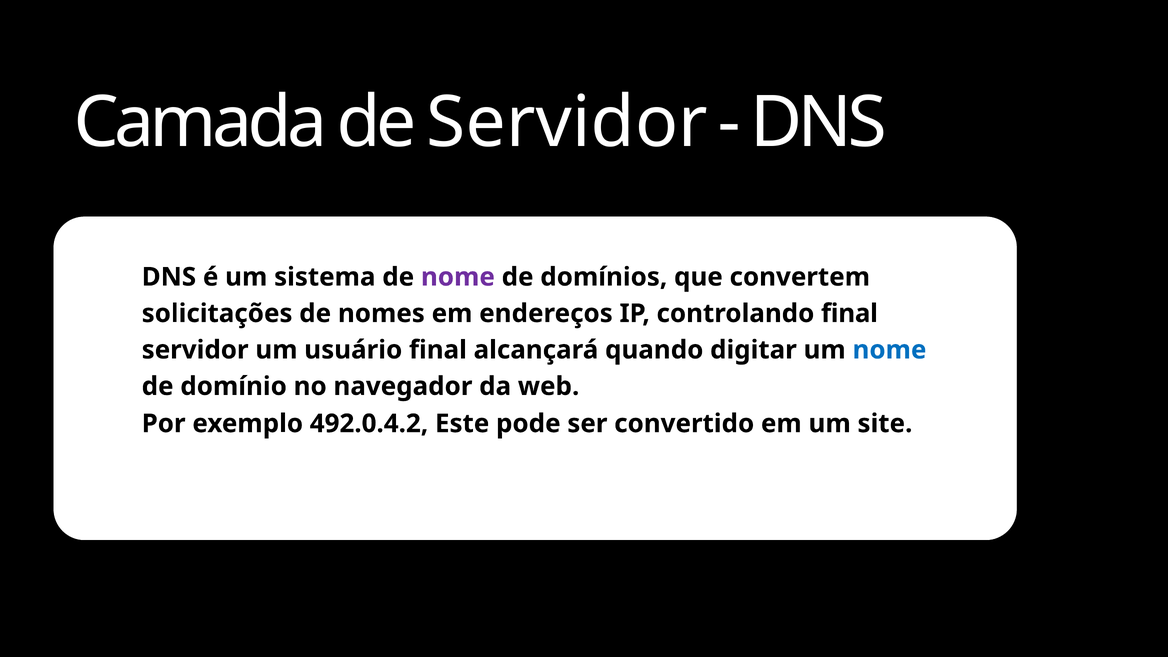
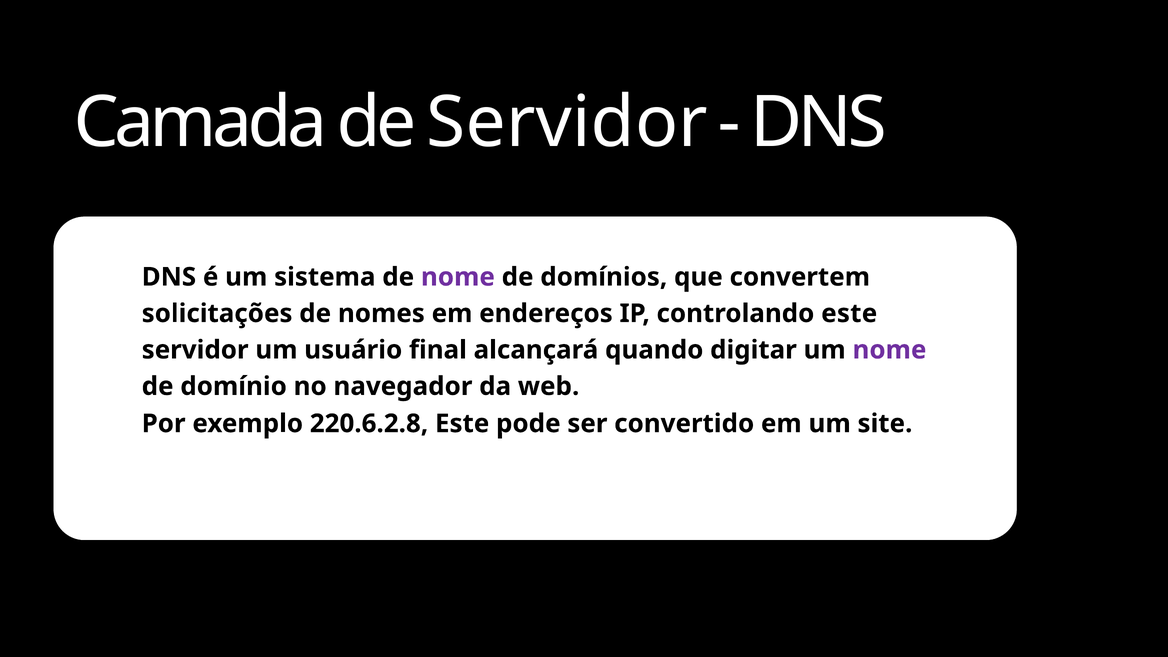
controlando final: final -> este
nome at (889, 350) colour: blue -> purple
492.0.4.2: 492.0.4.2 -> 220.6.2.8
